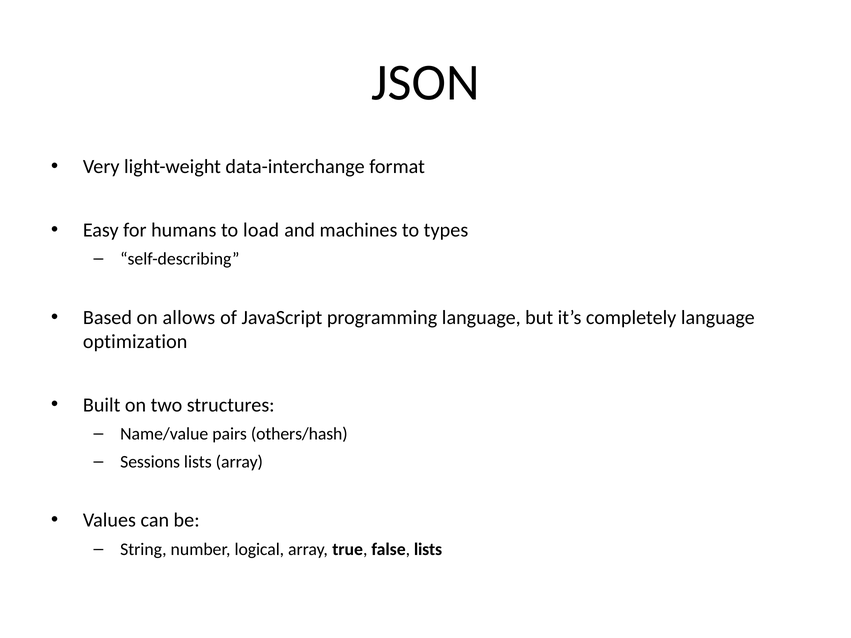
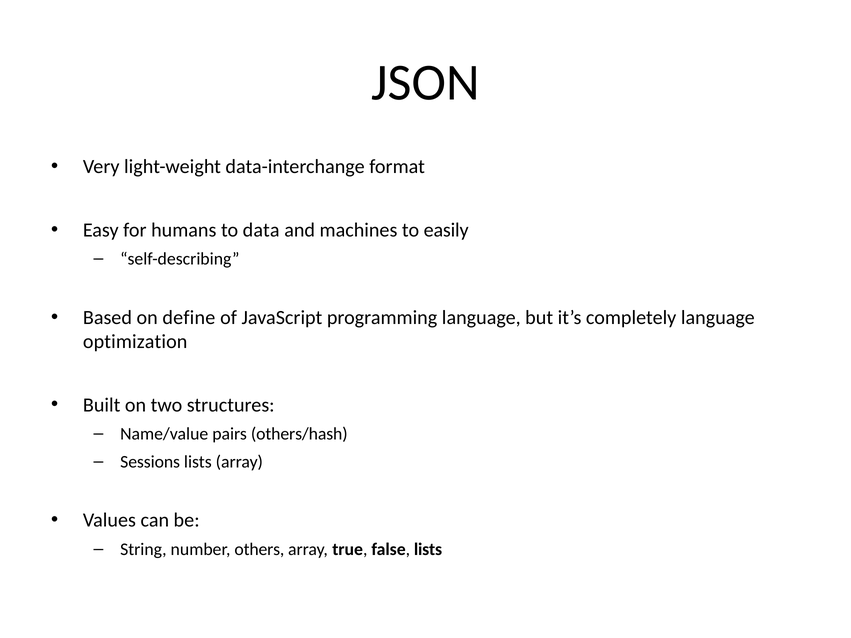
load: load -> data
types: types -> easily
allows: allows -> define
logical: logical -> others
